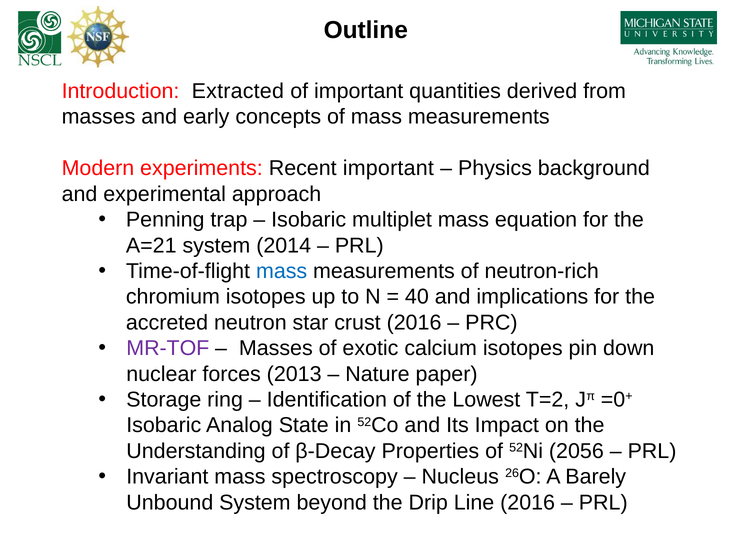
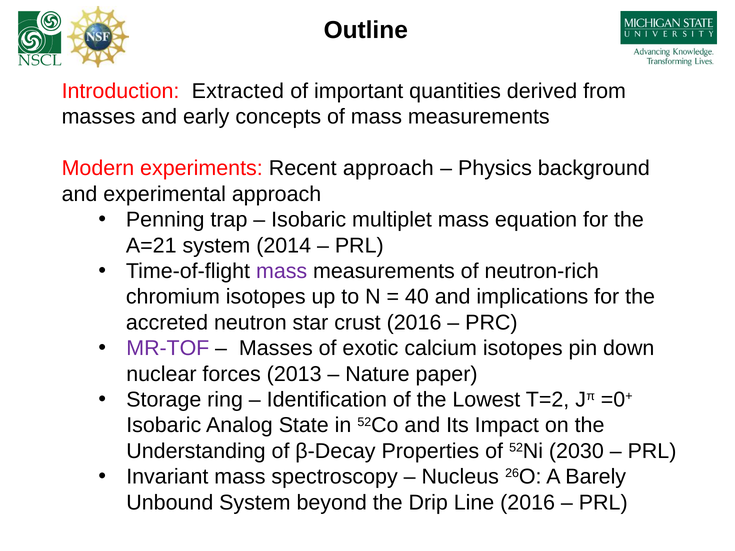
Recent important: important -> approach
mass at (282, 271) colour: blue -> purple
2056: 2056 -> 2030
